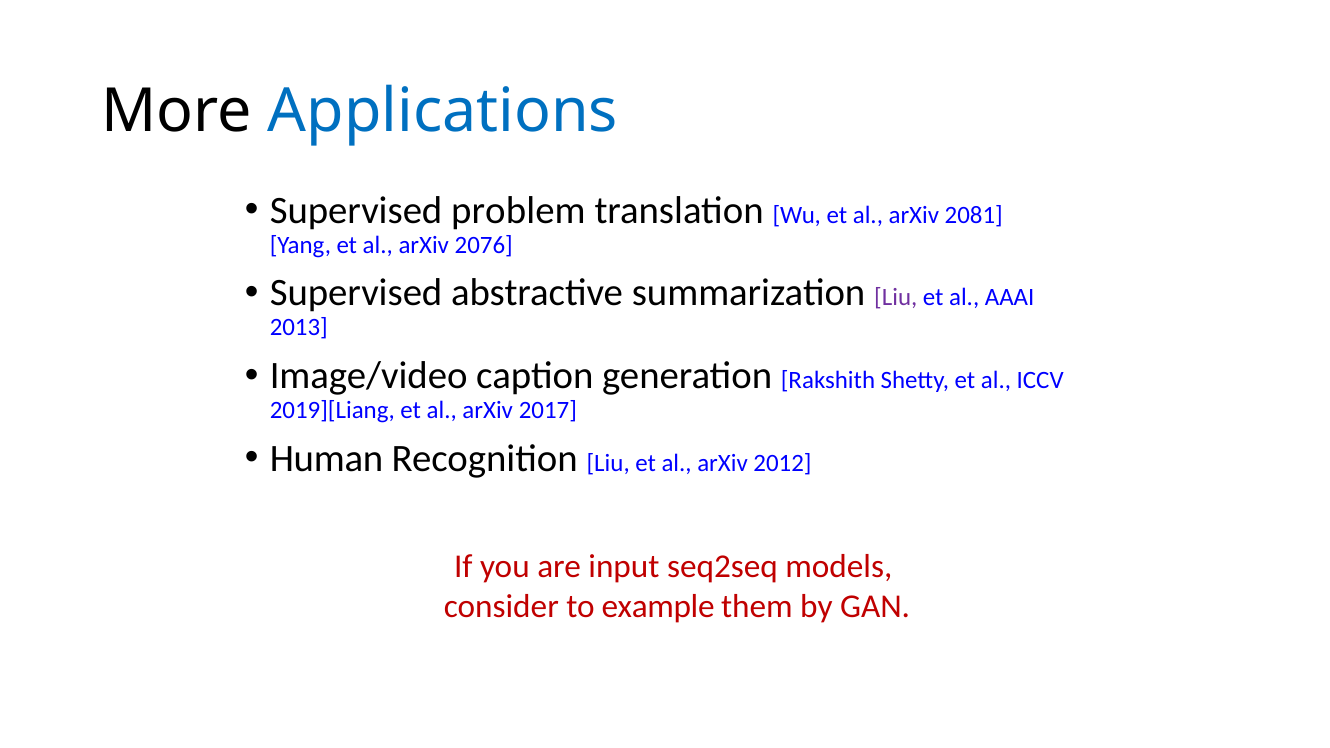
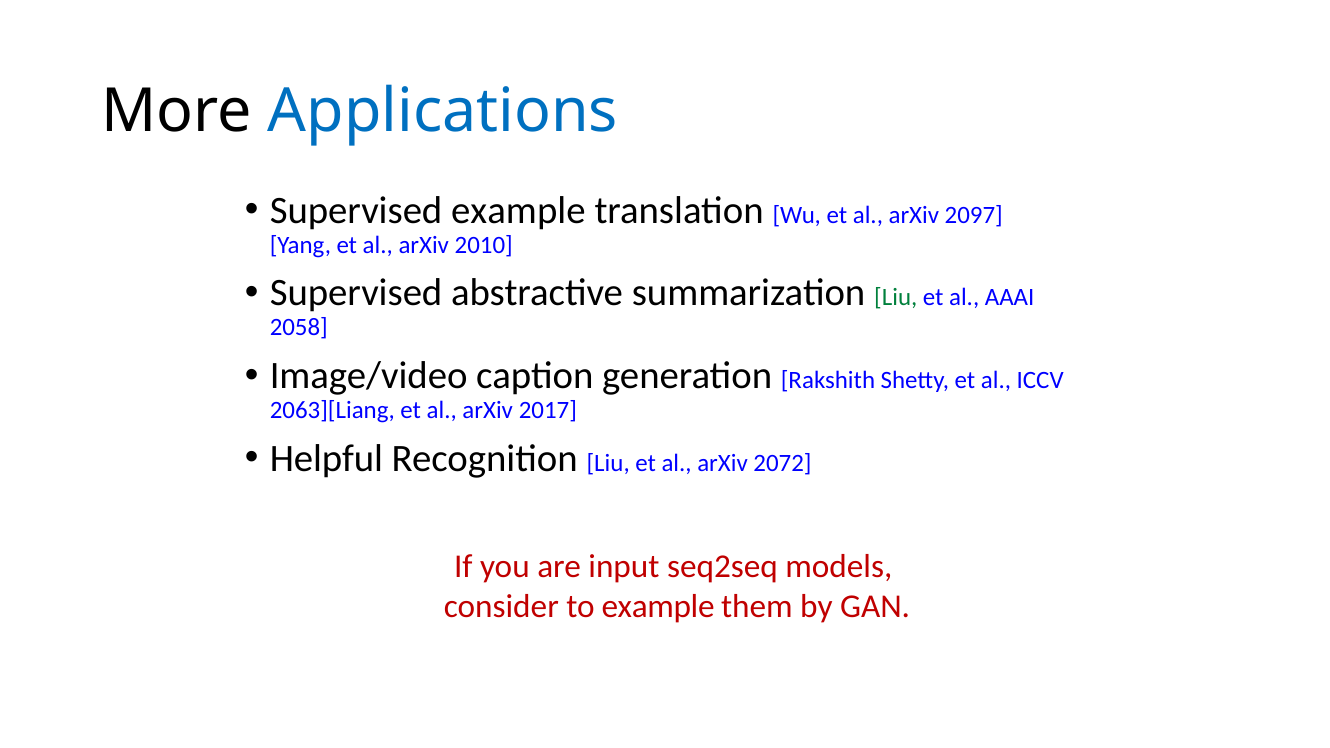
Supervised problem: problem -> example
2081: 2081 -> 2097
2076: 2076 -> 2010
Liu at (896, 298) colour: purple -> green
2013: 2013 -> 2058
2019][Liang: 2019][Liang -> 2063][Liang
Human: Human -> Helpful
2012: 2012 -> 2072
